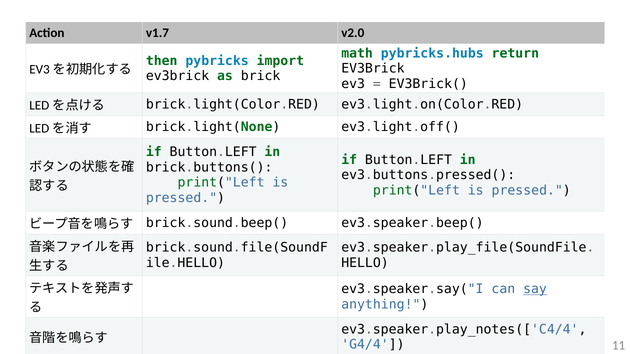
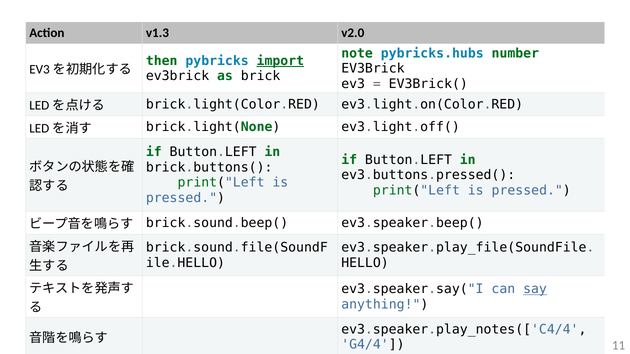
v1.7: v1.7 -> v1.3
math: math -> note
return: return -> number
import underline: none -> present
